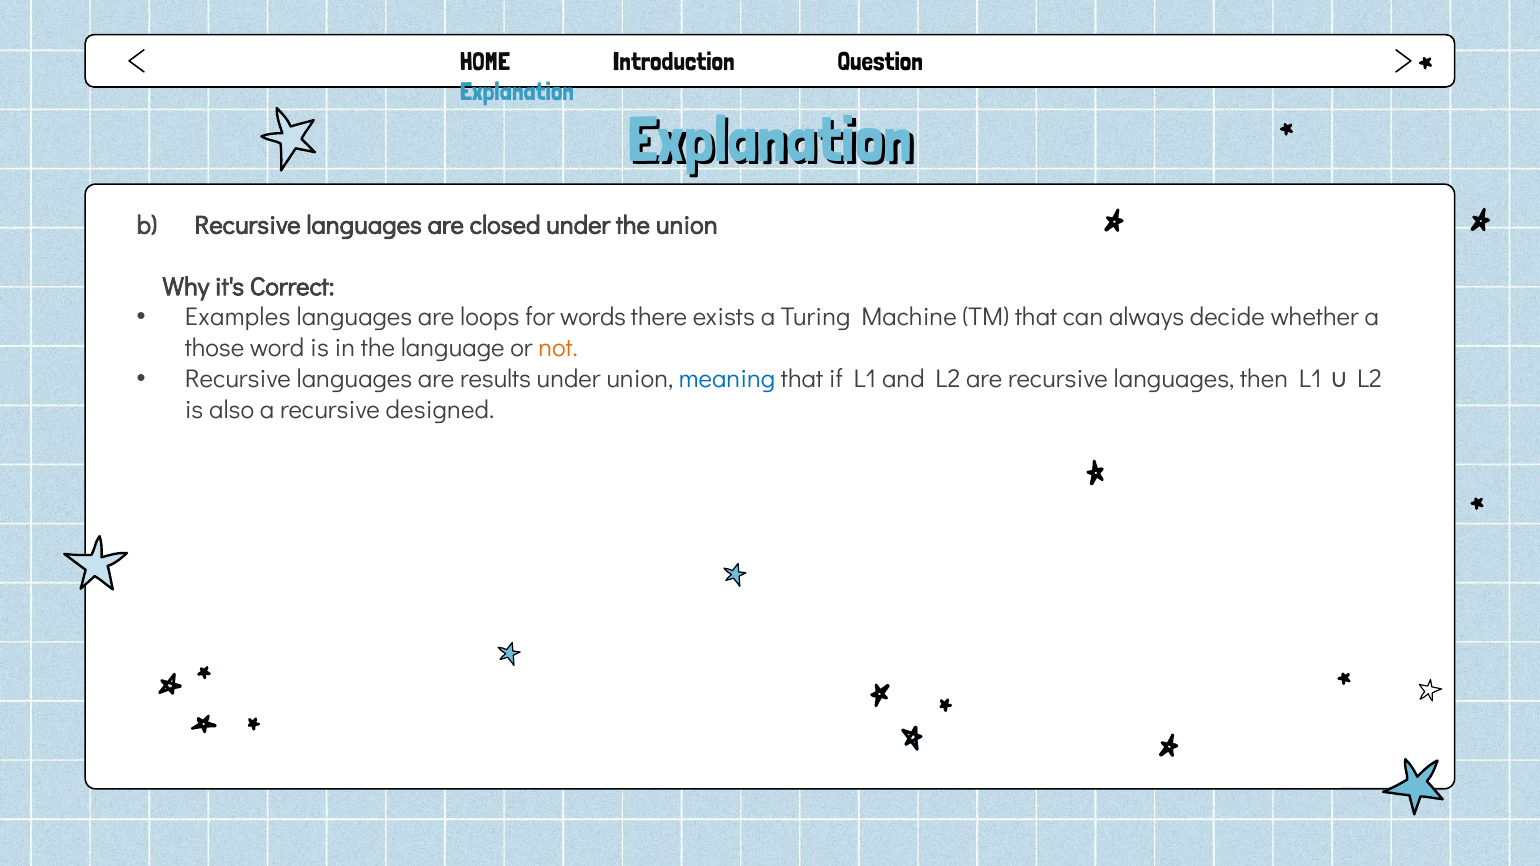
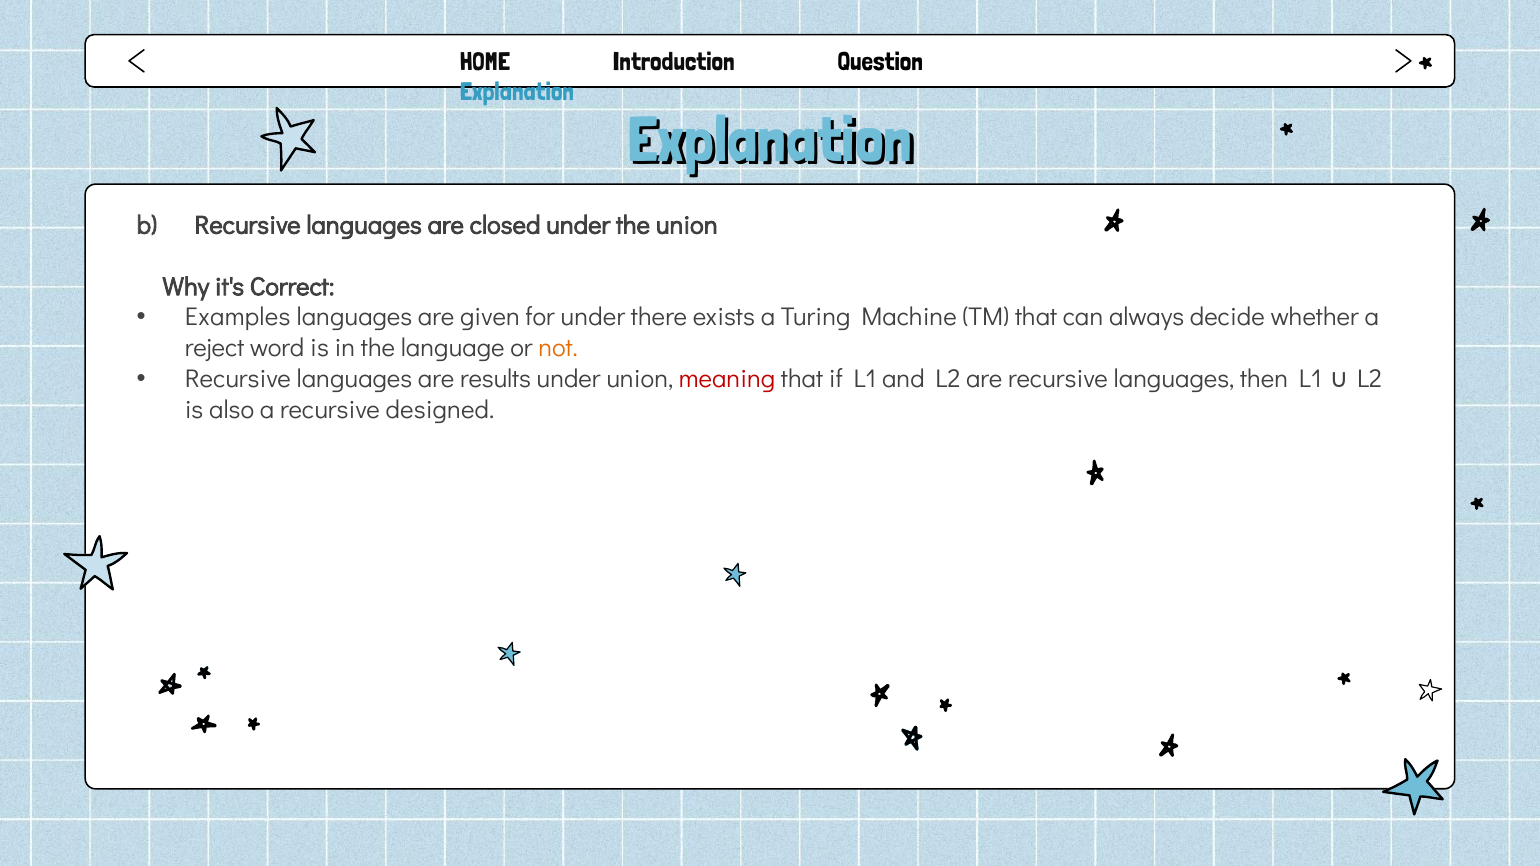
loops: loops -> given
for words: words -> under
those: those -> reject
meaning colour: blue -> red
